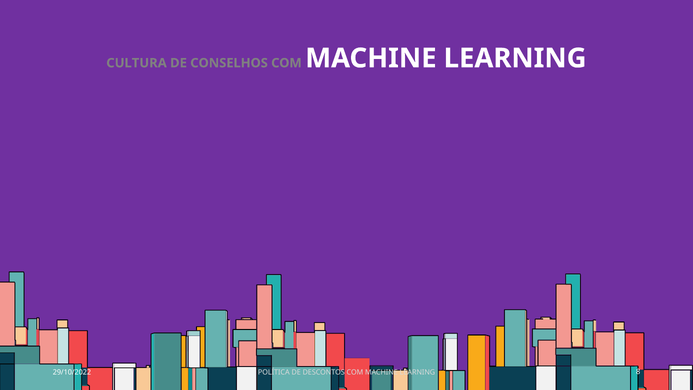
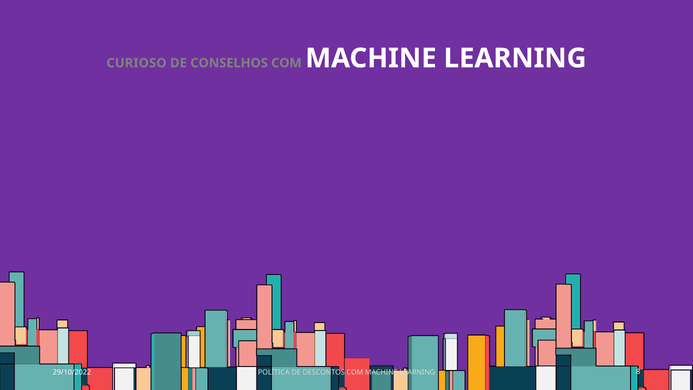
CULTURA: CULTURA -> CURIOSO
